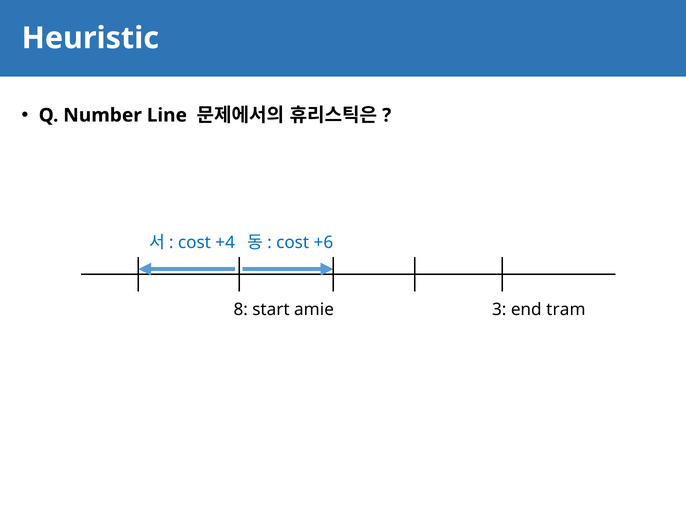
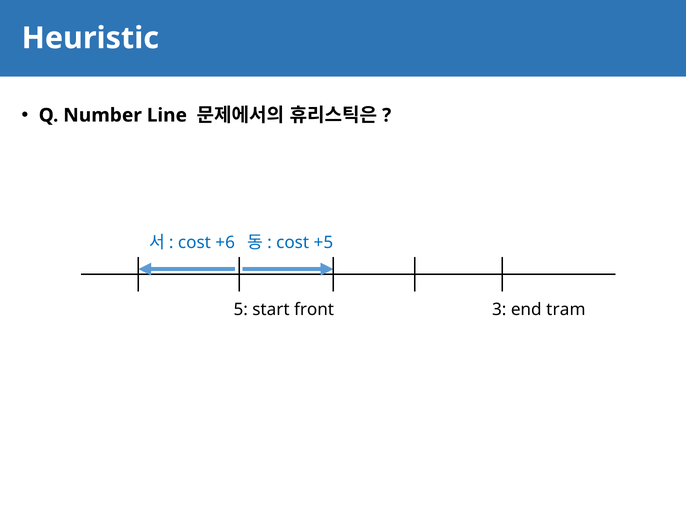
+4: +4 -> +6
+6: +6 -> +5
8: 8 -> 5
amie: amie -> front
